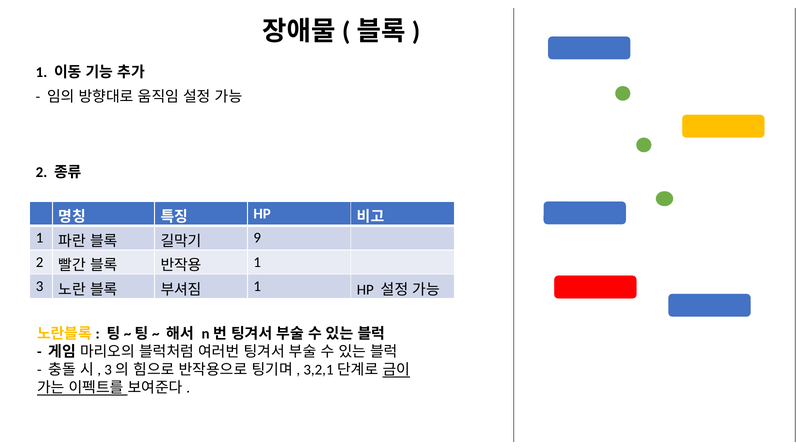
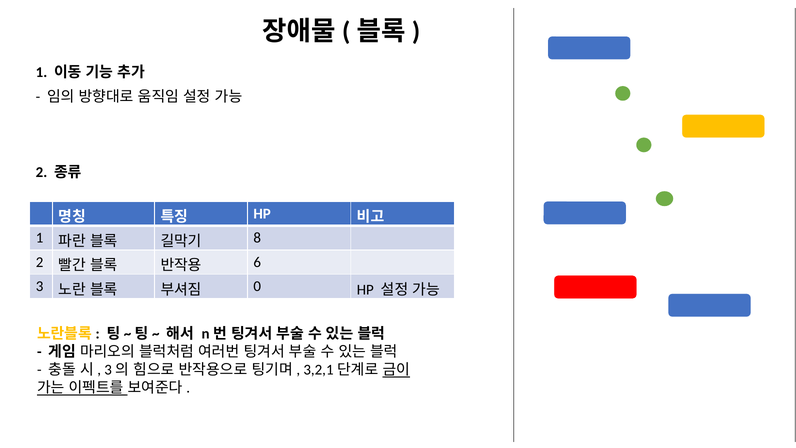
9: 9 -> 8
1 at (257, 262): 1 -> 6
1 at (257, 286): 1 -> 0
